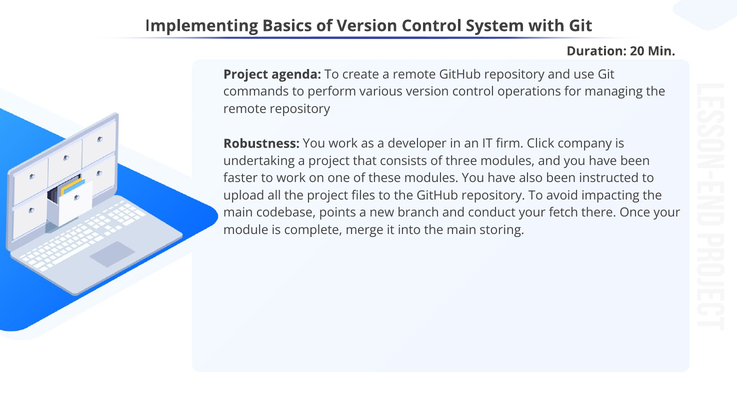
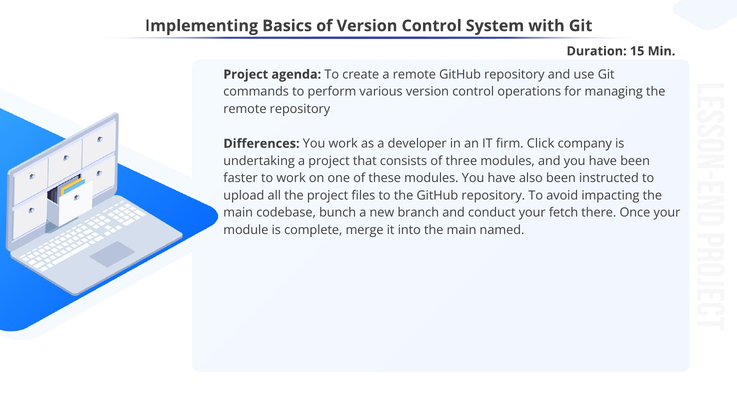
20: 20 -> 15
Robustness: Robustness -> Differences
points: points -> bunch
storing: storing -> named
